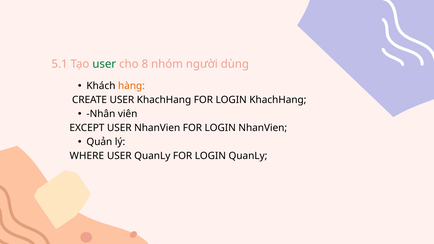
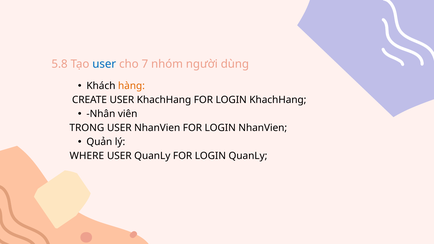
5.1: 5.1 -> 5.8
user at (104, 64) colour: green -> blue
8: 8 -> 7
EXCEPT: EXCEPT -> TRONG
